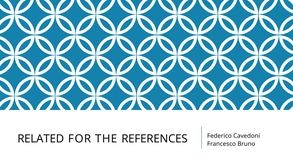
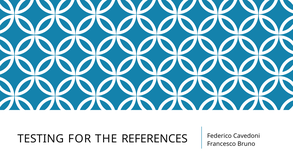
RELATED: RELATED -> TESTING
